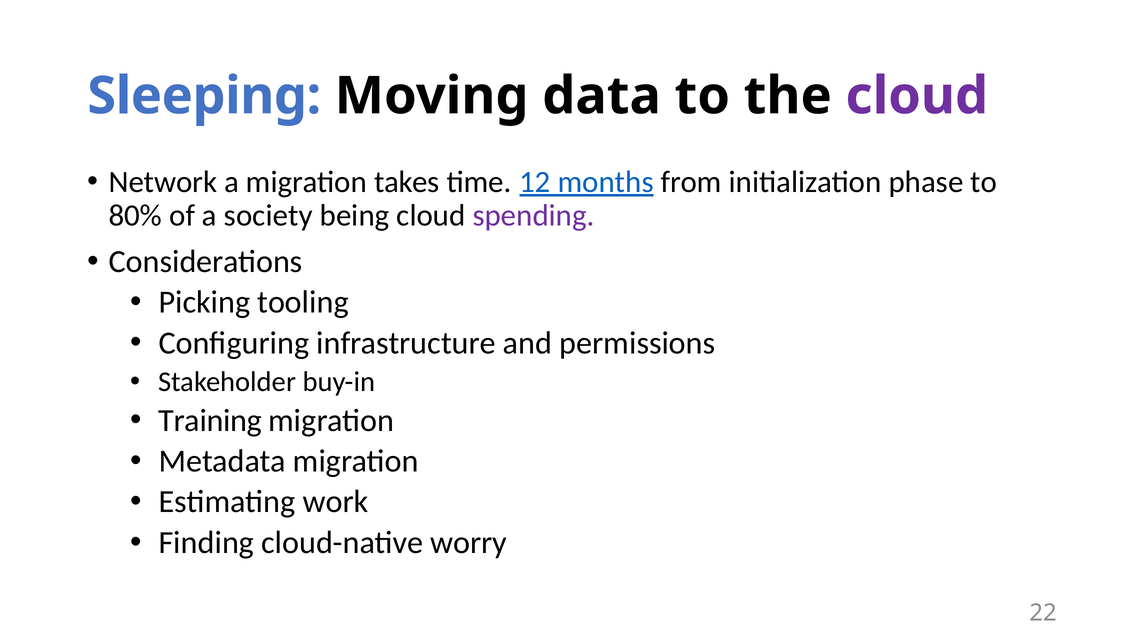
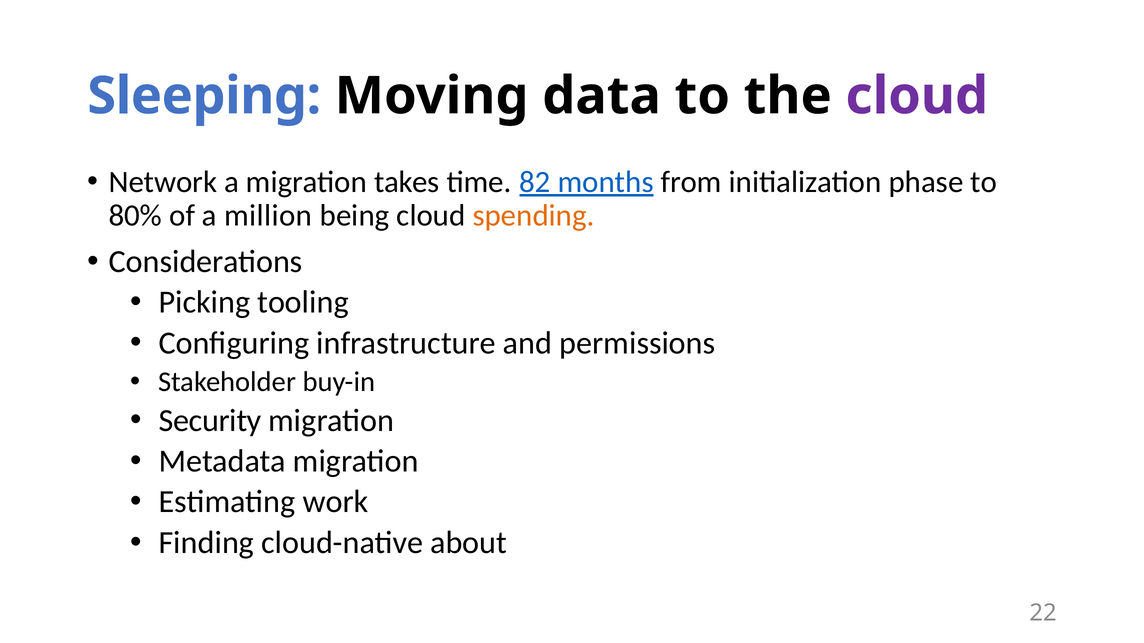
12: 12 -> 82
society: society -> million
spending colour: purple -> orange
Training: Training -> Security
worry: worry -> about
